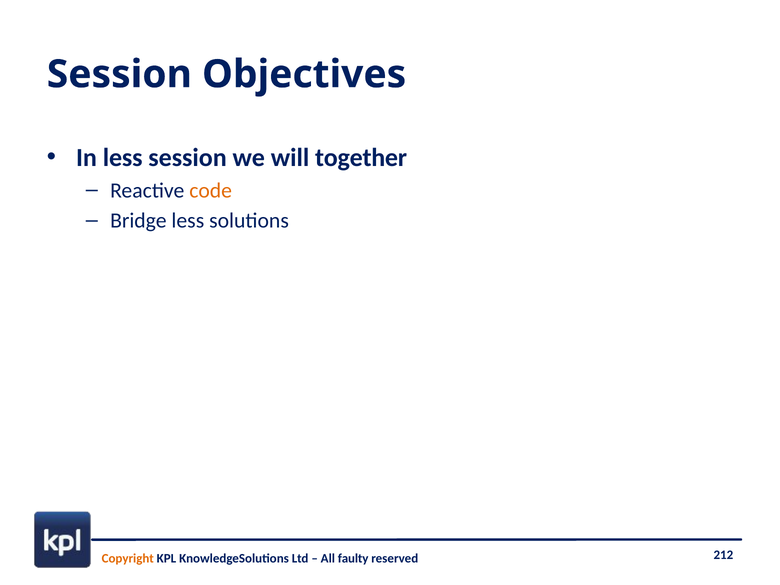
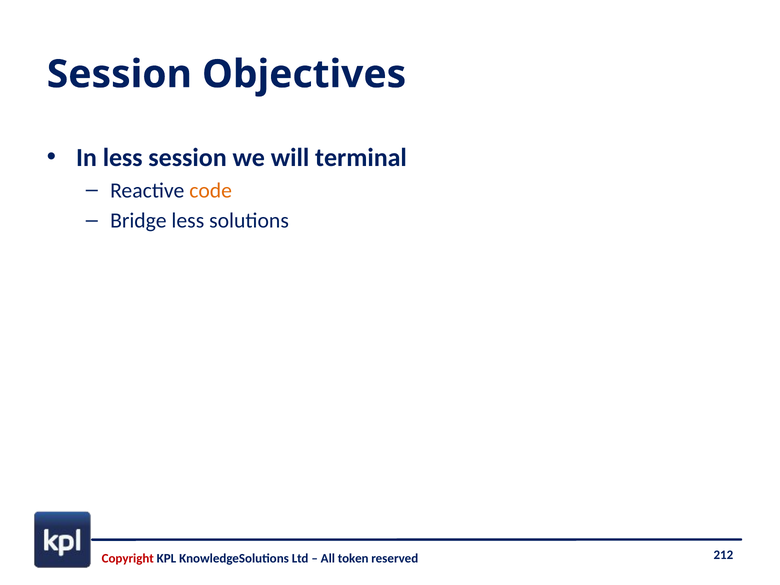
together: together -> terminal
Copyright colour: orange -> red
faulty: faulty -> token
